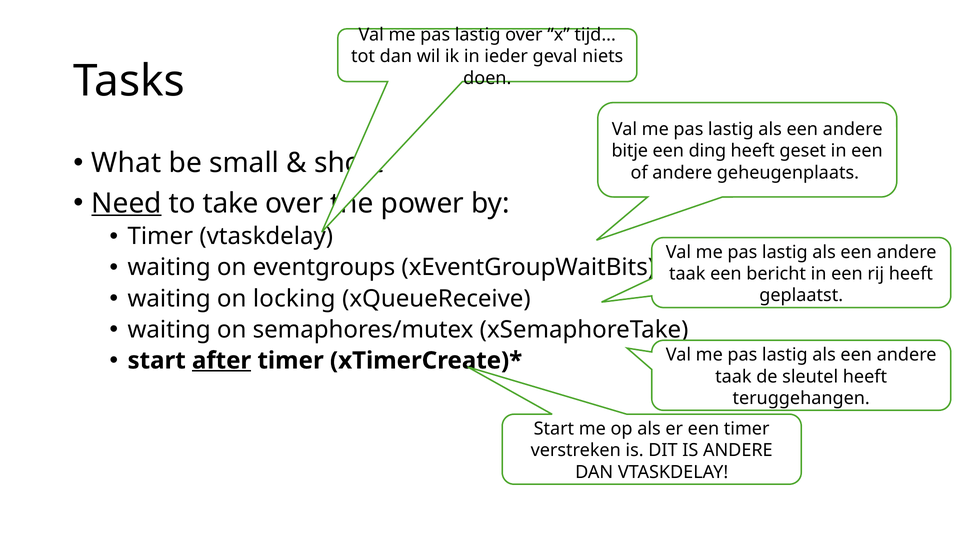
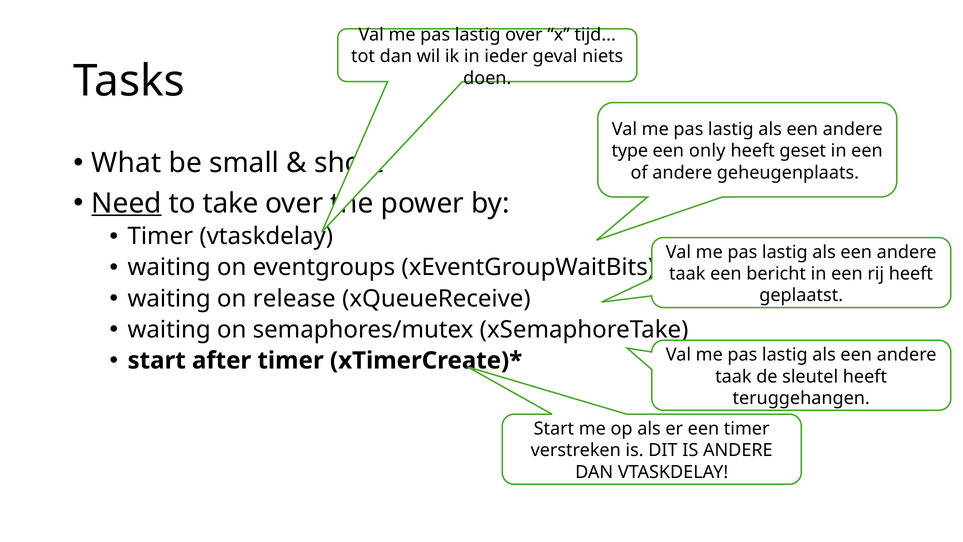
bitje: bitje -> type
ding: ding -> only
locking: locking -> release
after underline: present -> none
